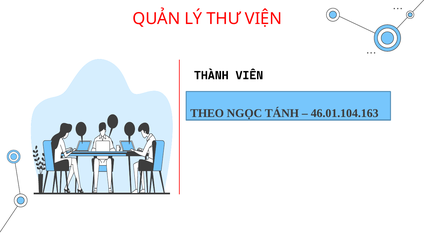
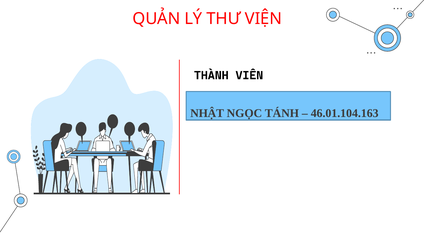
THEO: THEO -> NHẬT
